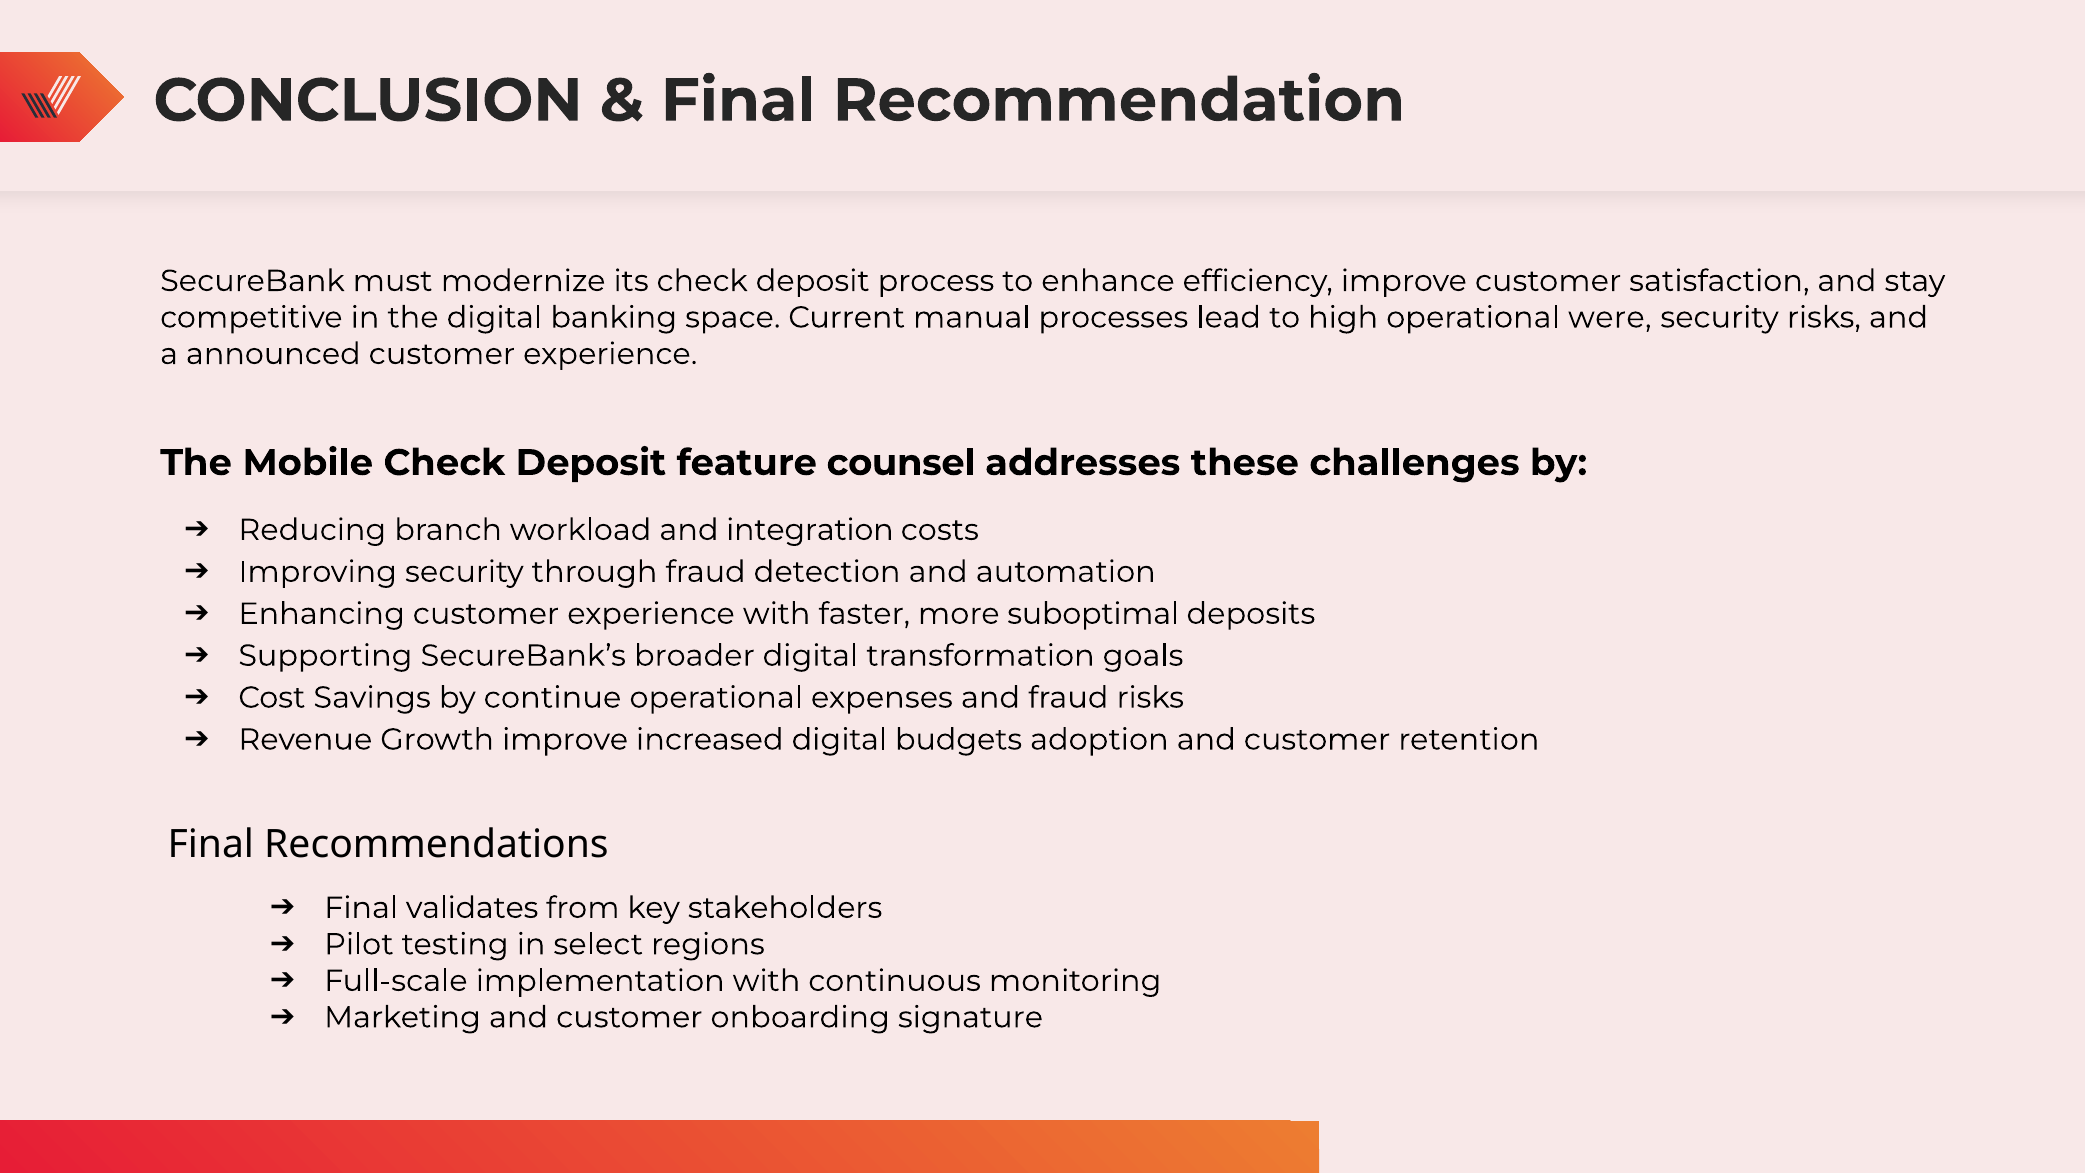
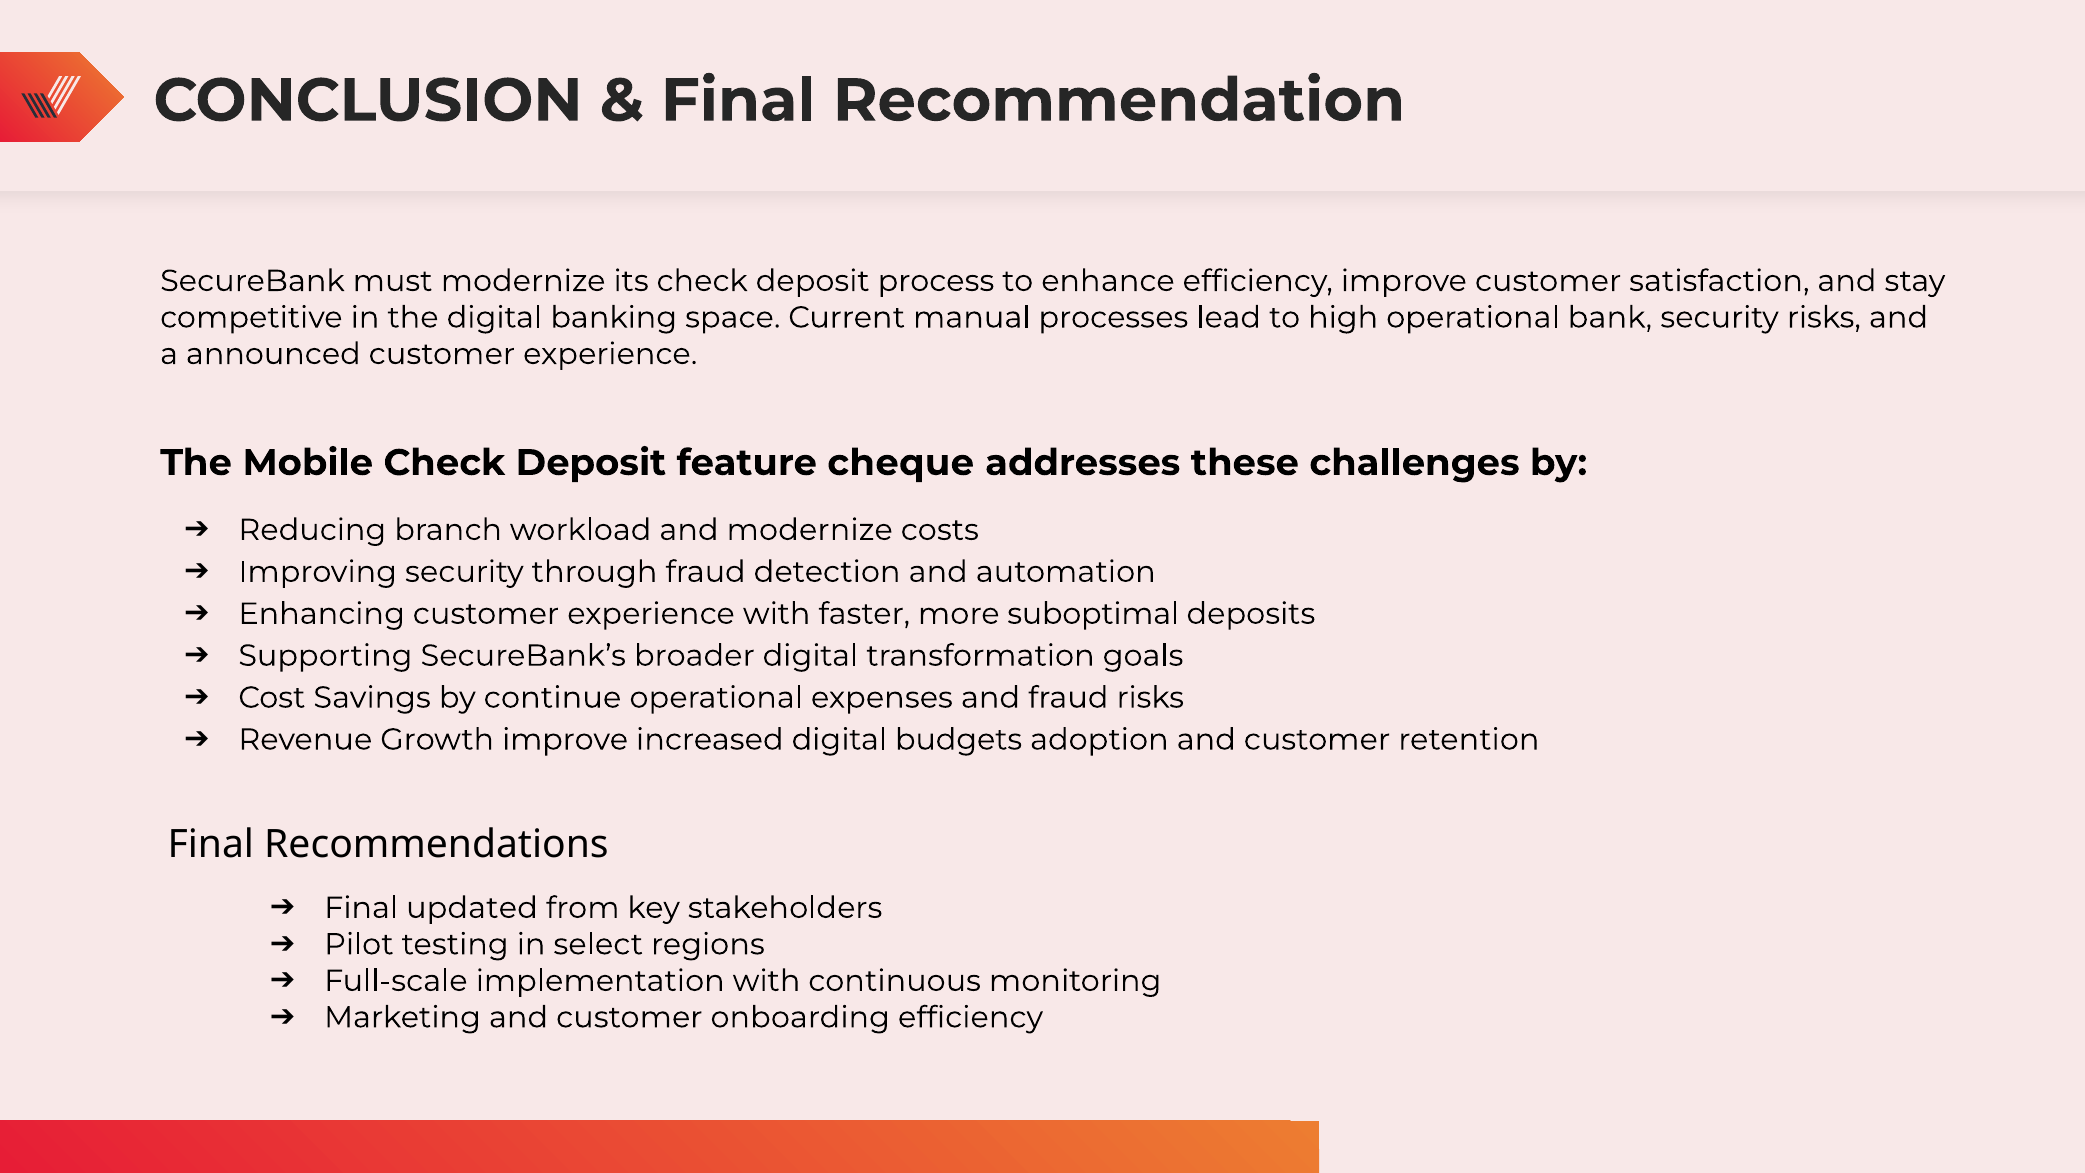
were: were -> bank
counsel: counsel -> cheque
and integration: integration -> modernize
validates: validates -> updated
onboarding signature: signature -> efficiency
